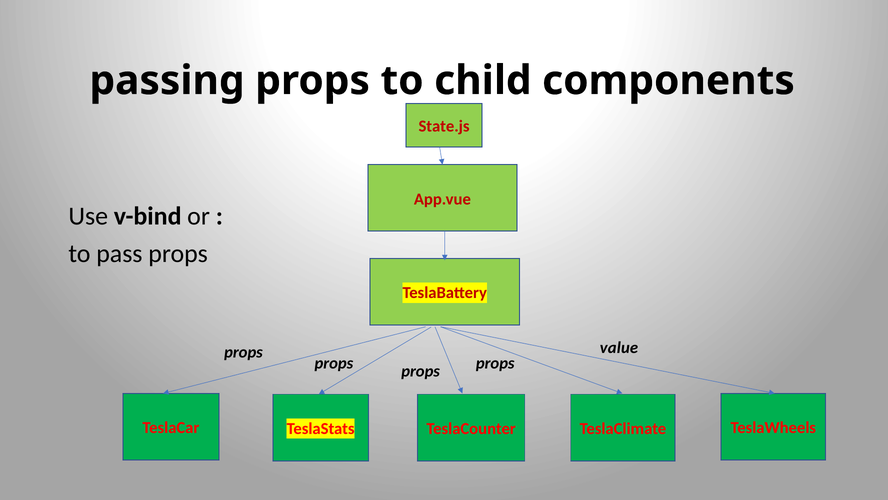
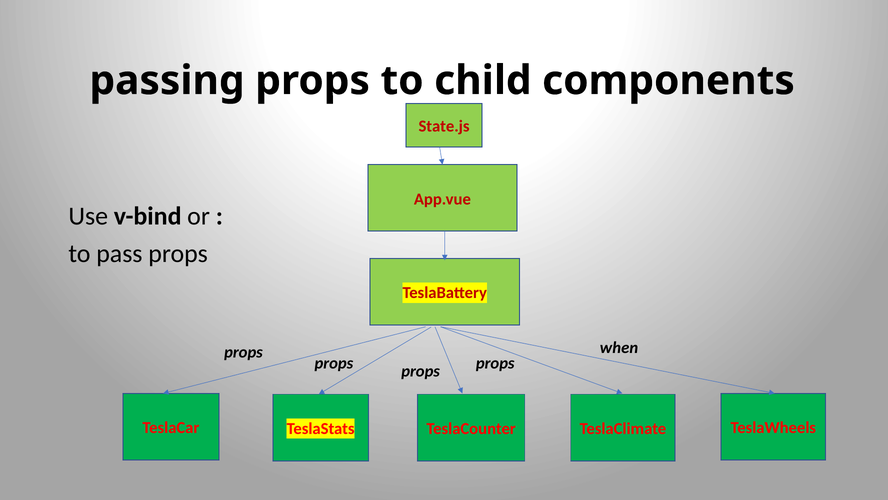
value: value -> when
